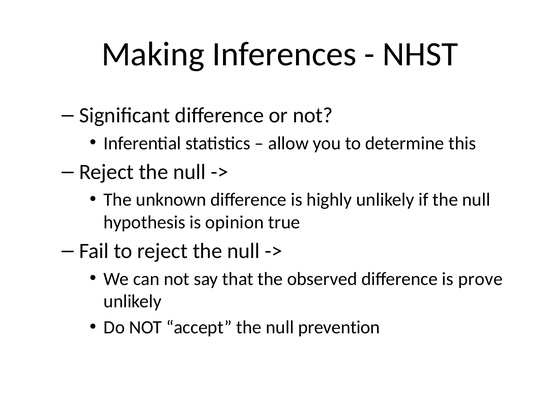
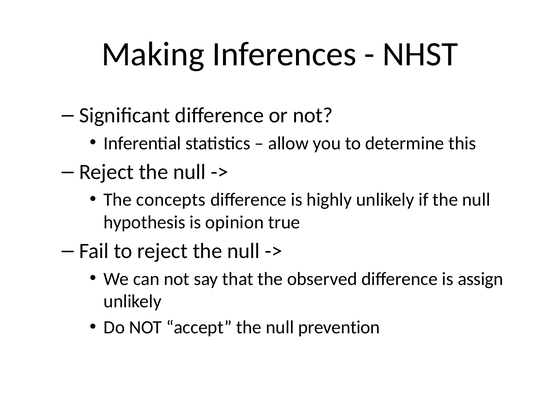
unknown: unknown -> concepts
prove: prove -> assign
